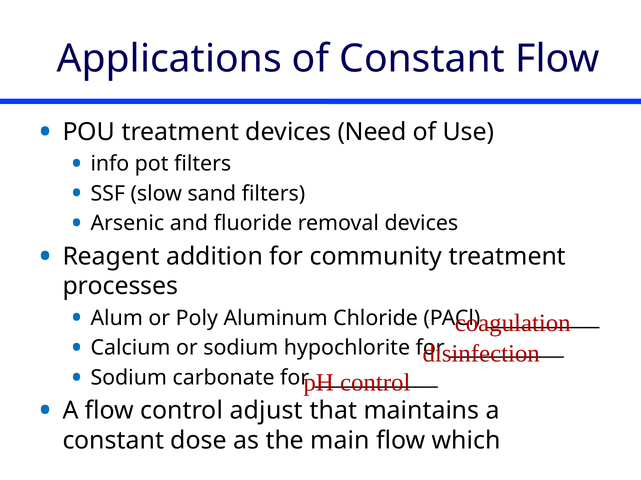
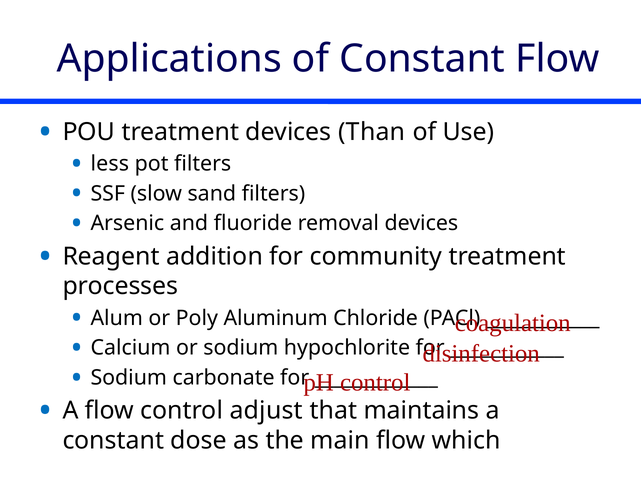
Need: Need -> Than
info: info -> less
